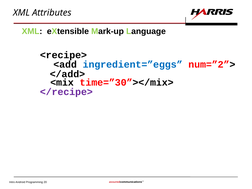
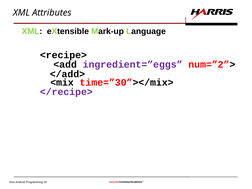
ingredient=”eggs colour: blue -> purple
